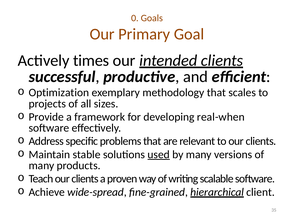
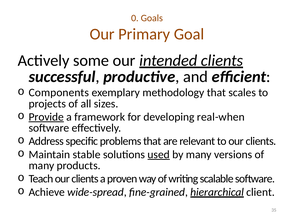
times: times -> some
Optimization: Optimization -> Components
Provide underline: none -> present
